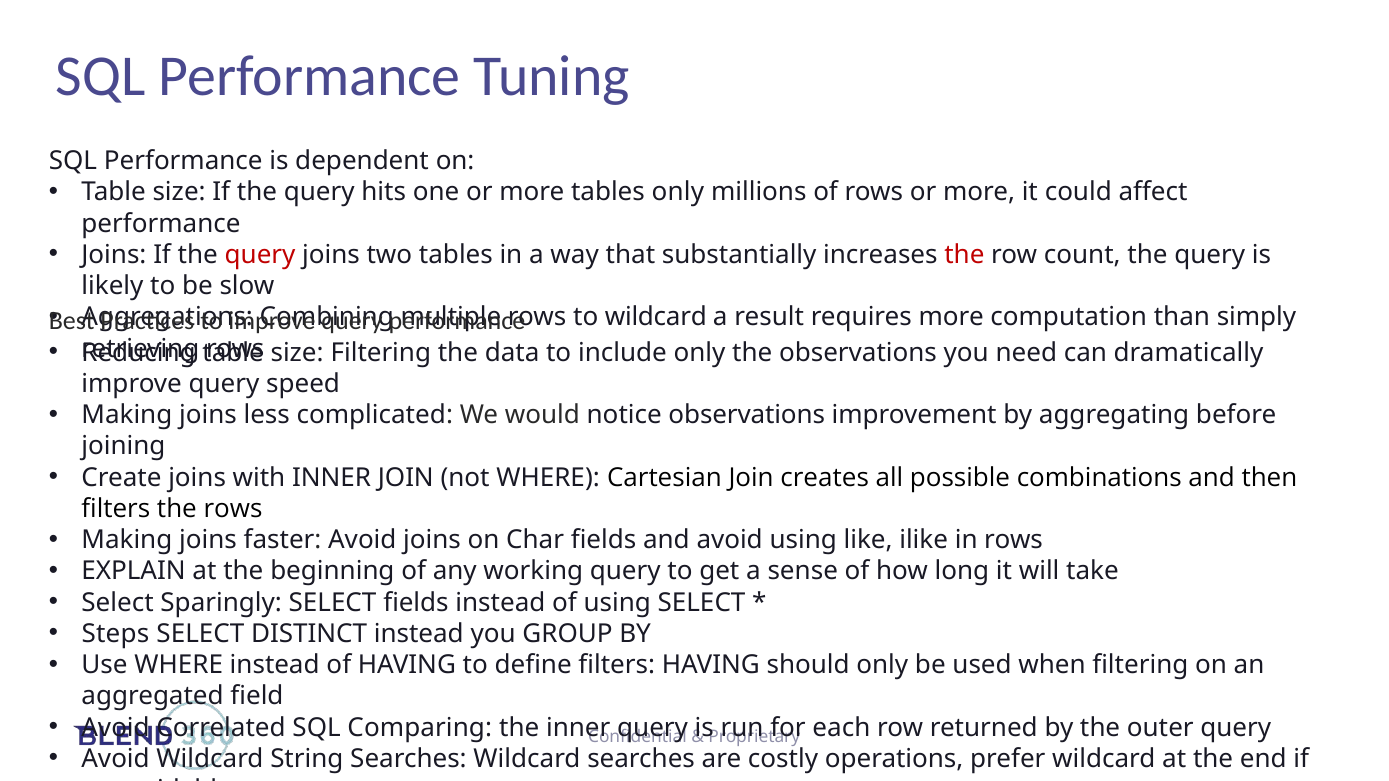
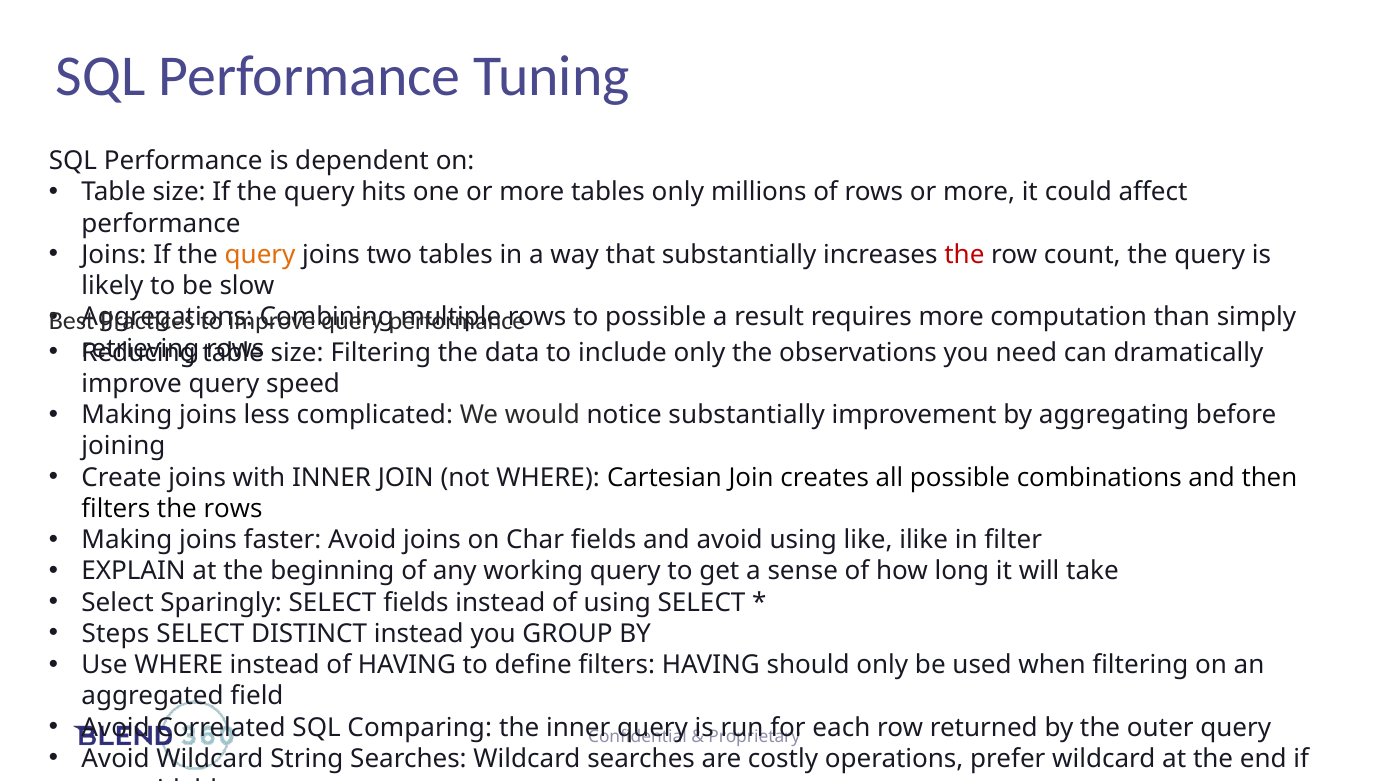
query at (260, 255) colour: red -> orange
to wildcard: wildcard -> possible
notice observations: observations -> substantially
in rows: rows -> filter
